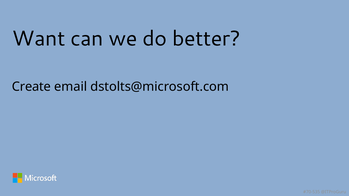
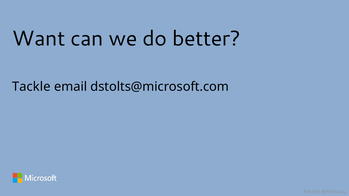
Create: Create -> Tackle
